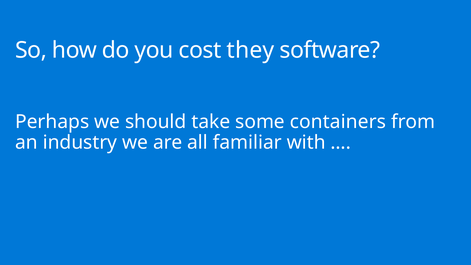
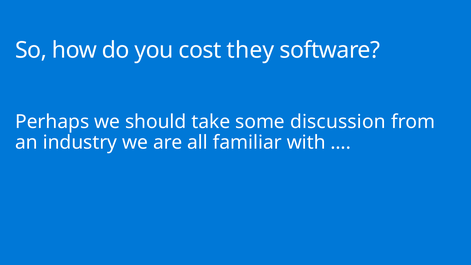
containers: containers -> discussion
